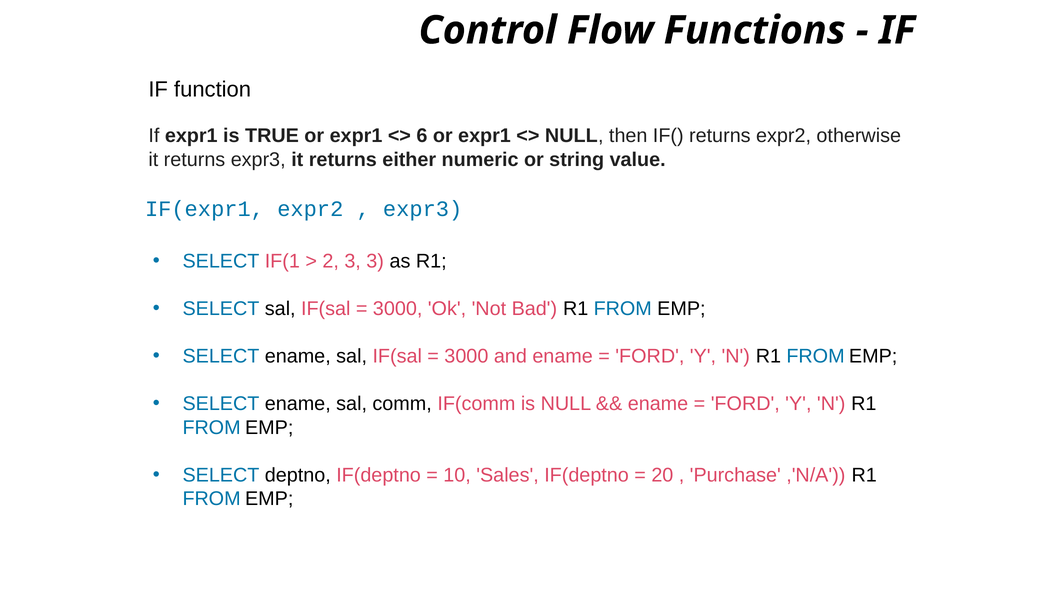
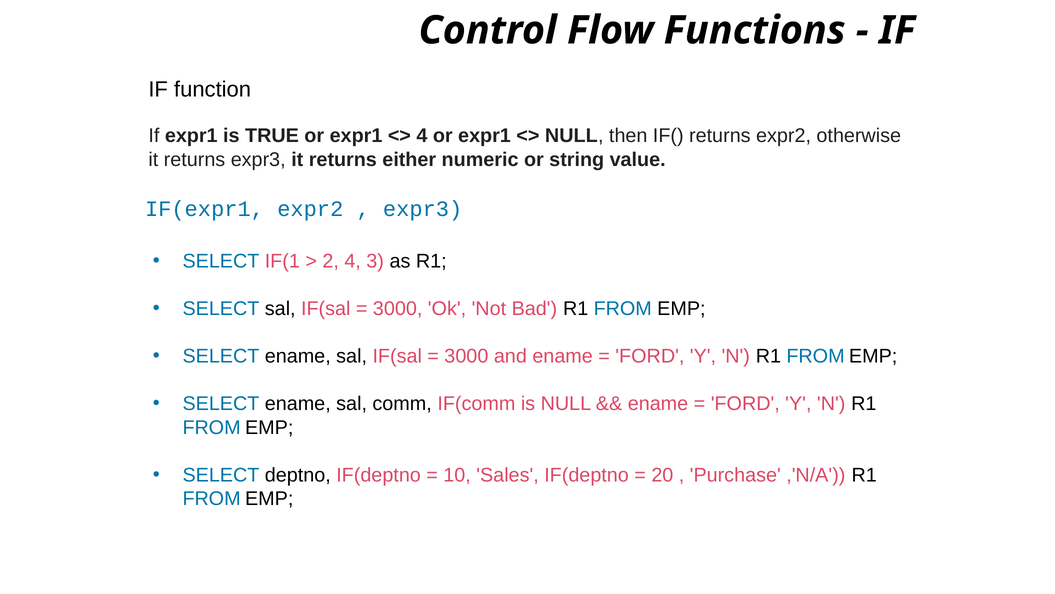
6 at (422, 136): 6 -> 4
2 3: 3 -> 4
